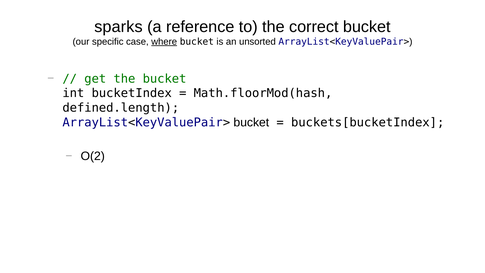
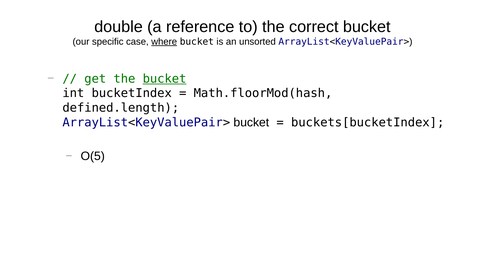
sparks: sparks -> double
bucket at (165, 79) underline: none -> present
O(2: O(2 -> O(5
